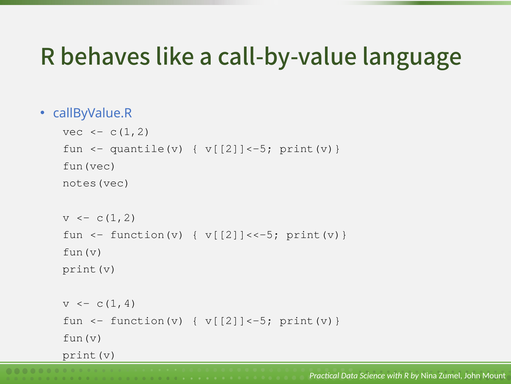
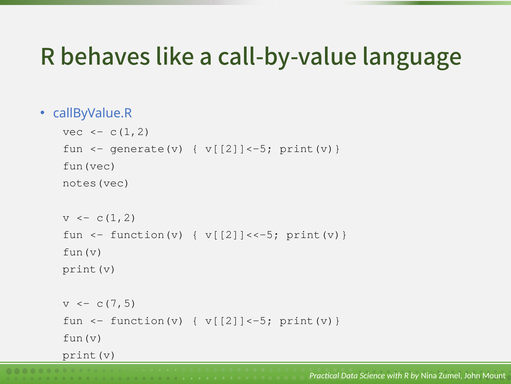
quantile(v: quantile(v -> generate(v
c(1,4: c(1,4 -> c(7,5
